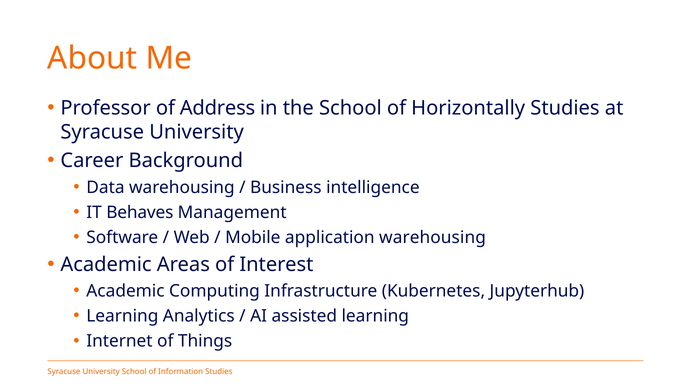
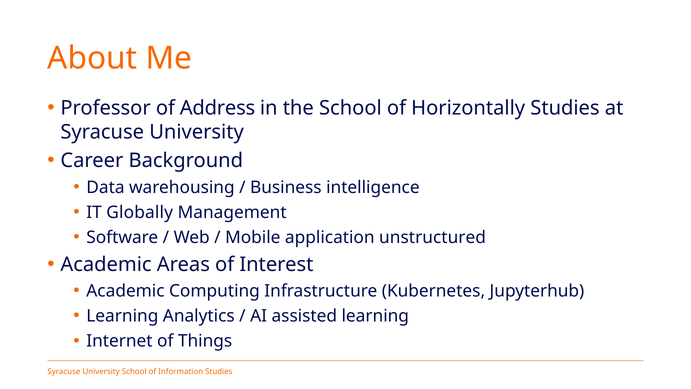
Behaves: Behaves -> Globally
application warehousing: warehousing -> unstructured
